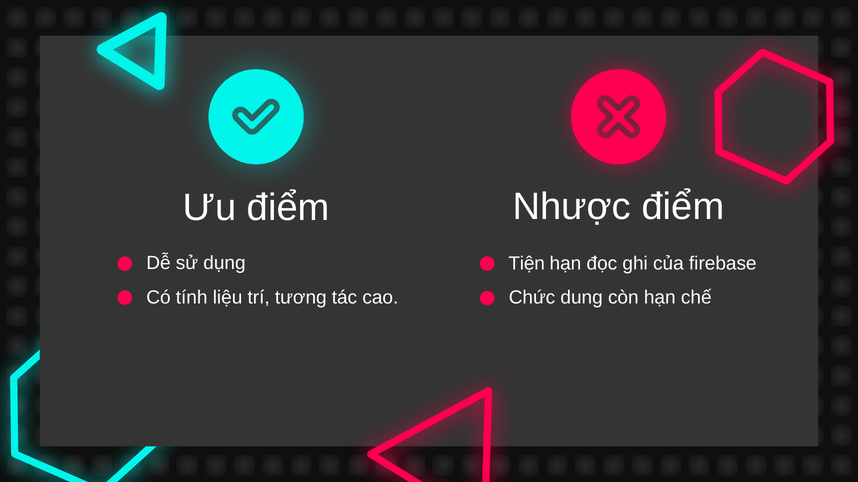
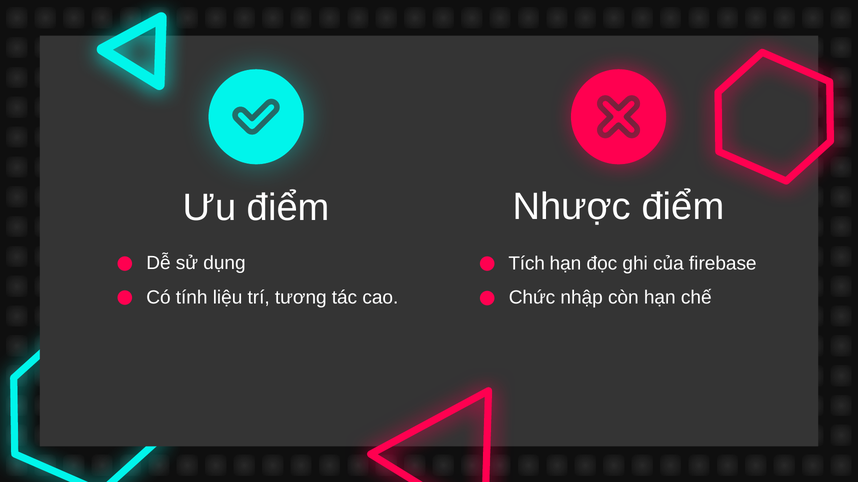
Tiện: Tiện -> Tích
dung: dung -> nhập
